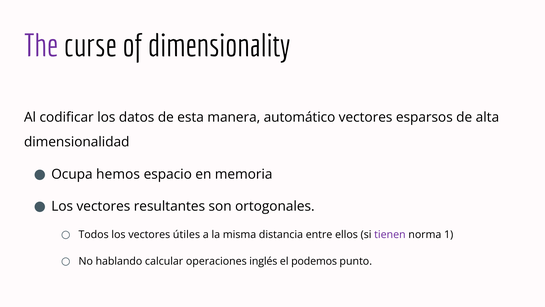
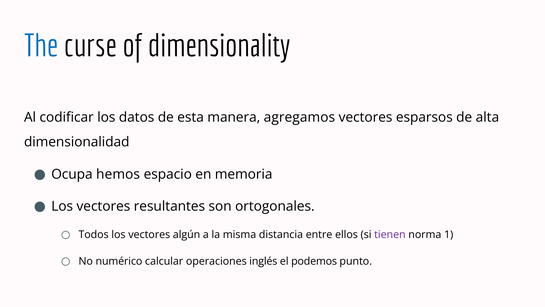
The colour: purple -> blue
automático: automático -> agregamos
útiles: útiles -> algún
hablando: hablando -> numérico
